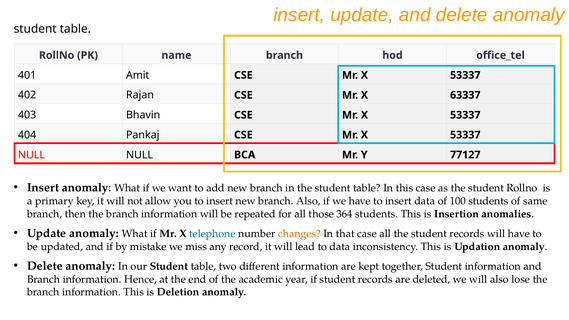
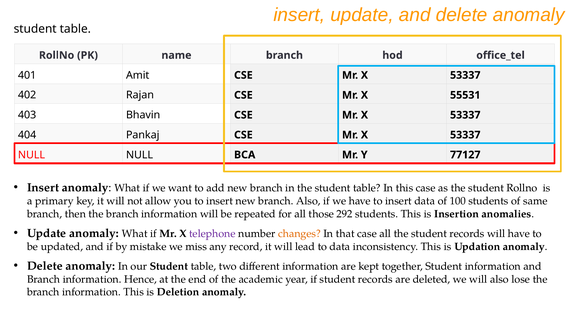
63337: 63337 -> 55531
364: 364 -> 292
telephone colour: blue -> purple
